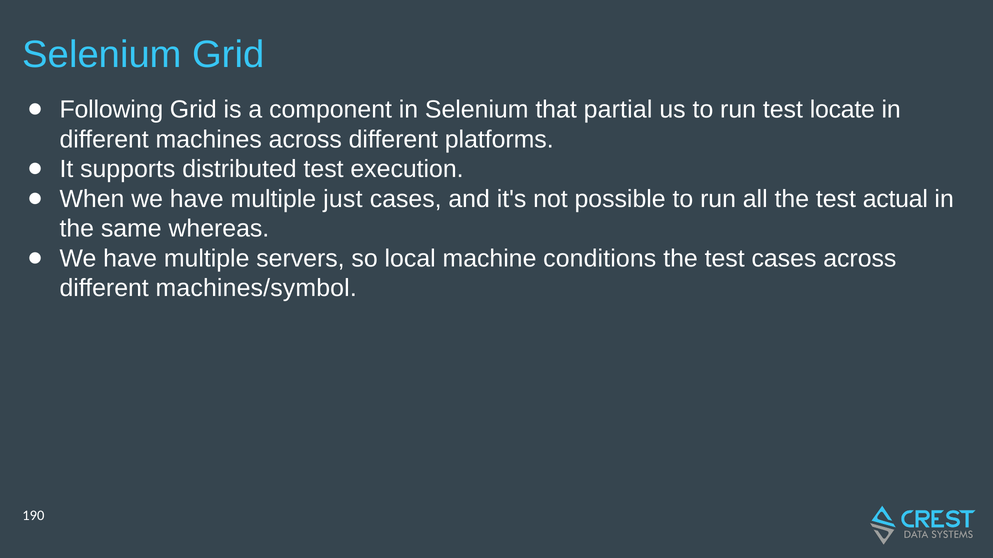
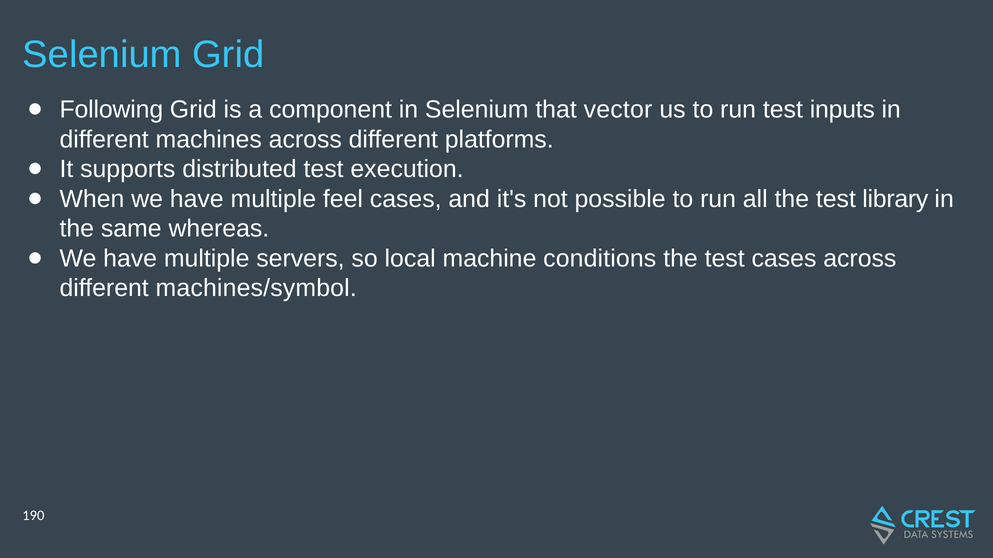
partial: partial -> vector
locate: locate -> inputs
just: just -> feel
actual: actual -> library
